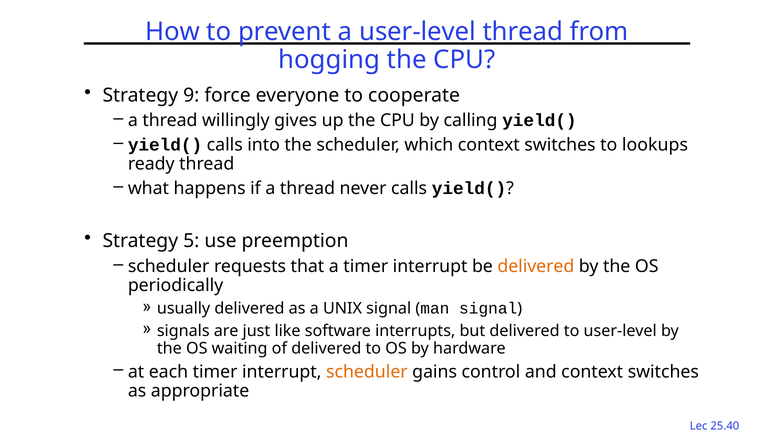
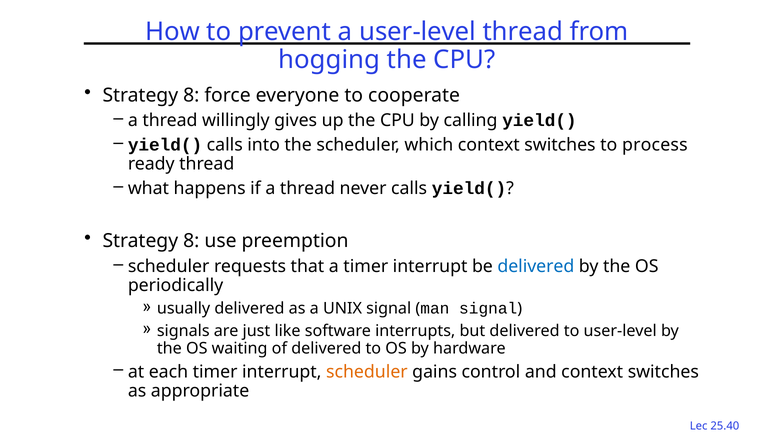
9 at (191, 95): 9 -> 8
lookups: lookups -> process
5 at (191, 241): 5 -> 8
delivered at (536, 267) colour: orange -> blue
